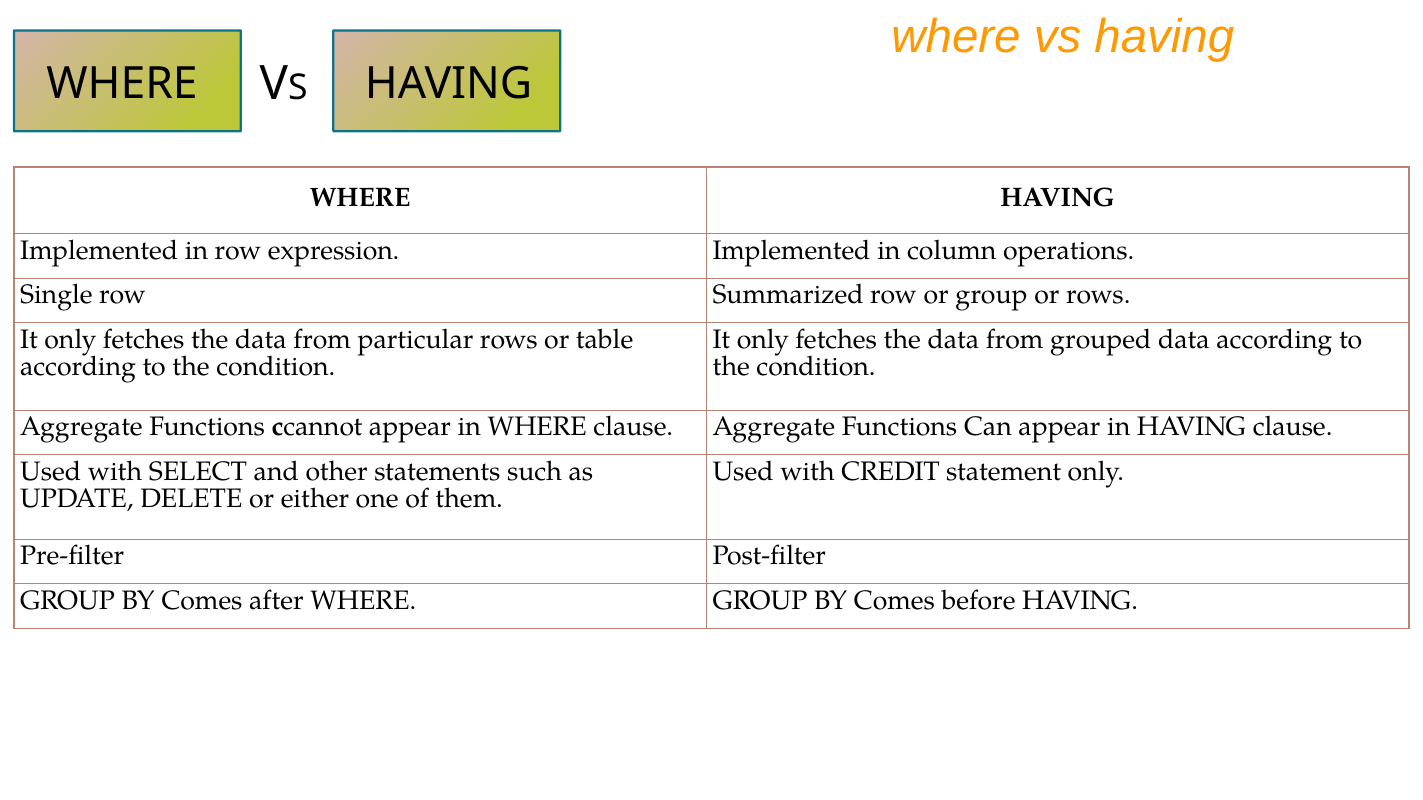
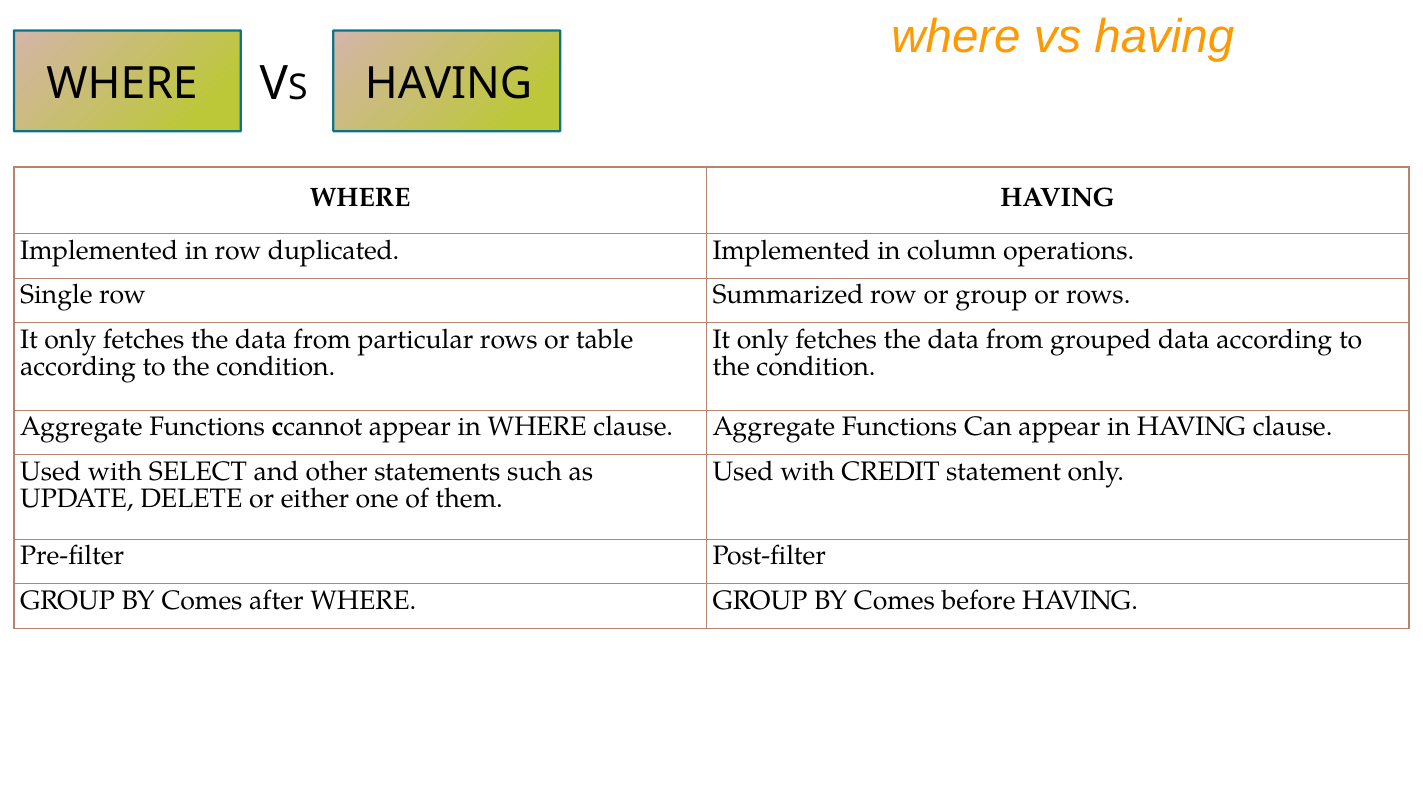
expression: expression -> duplicated
